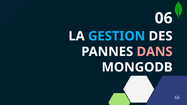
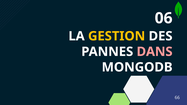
GESTION colour: light blue -> yellow
